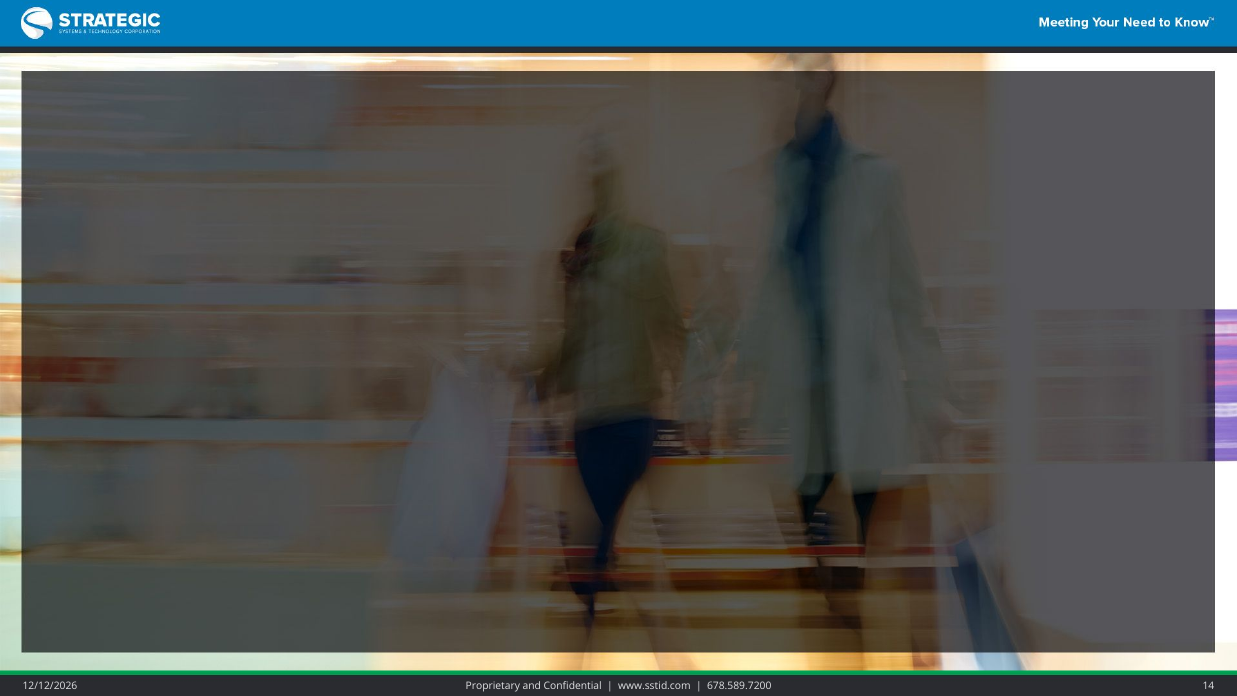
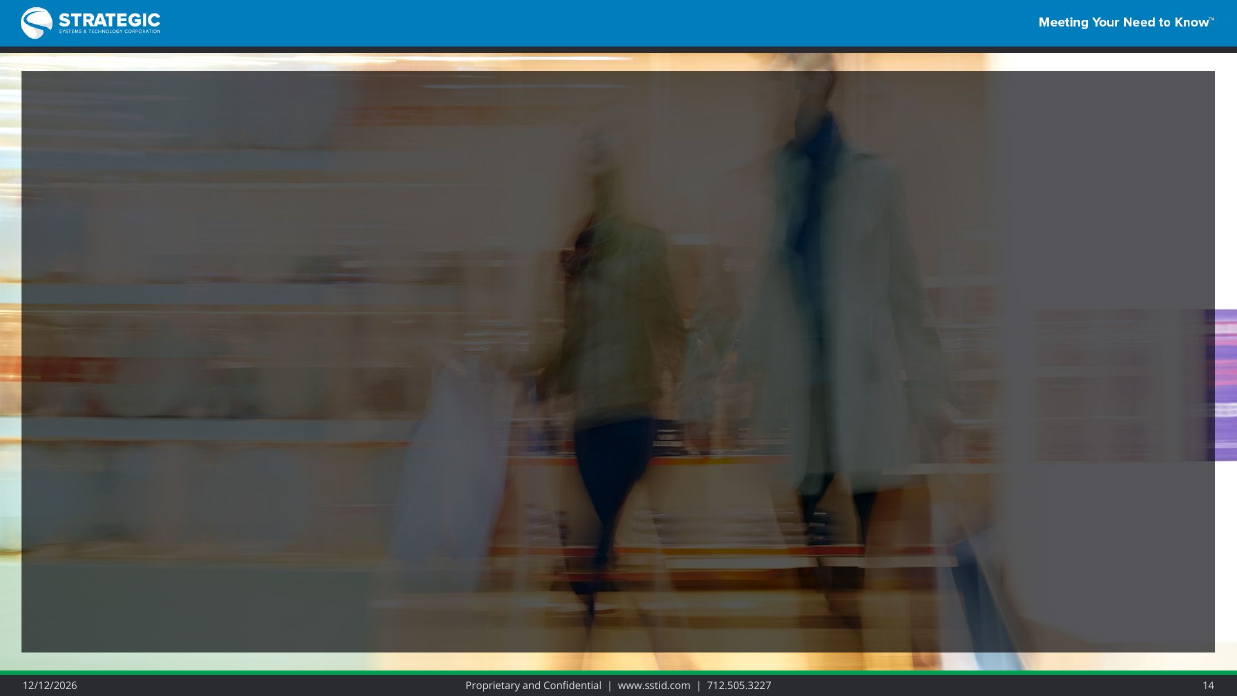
678.589.7200: 678.589.7200 -> 712.505.3227
